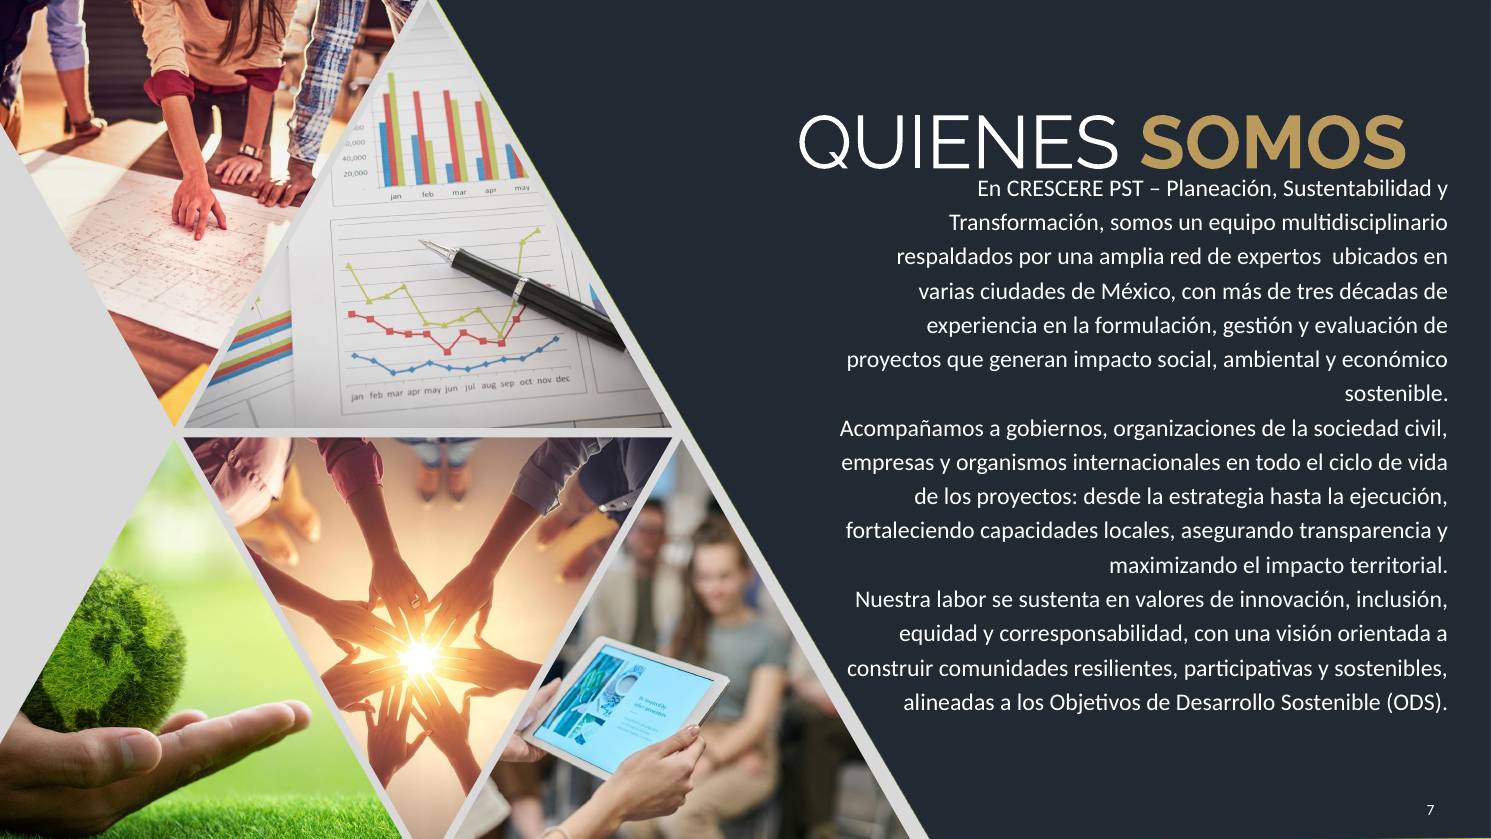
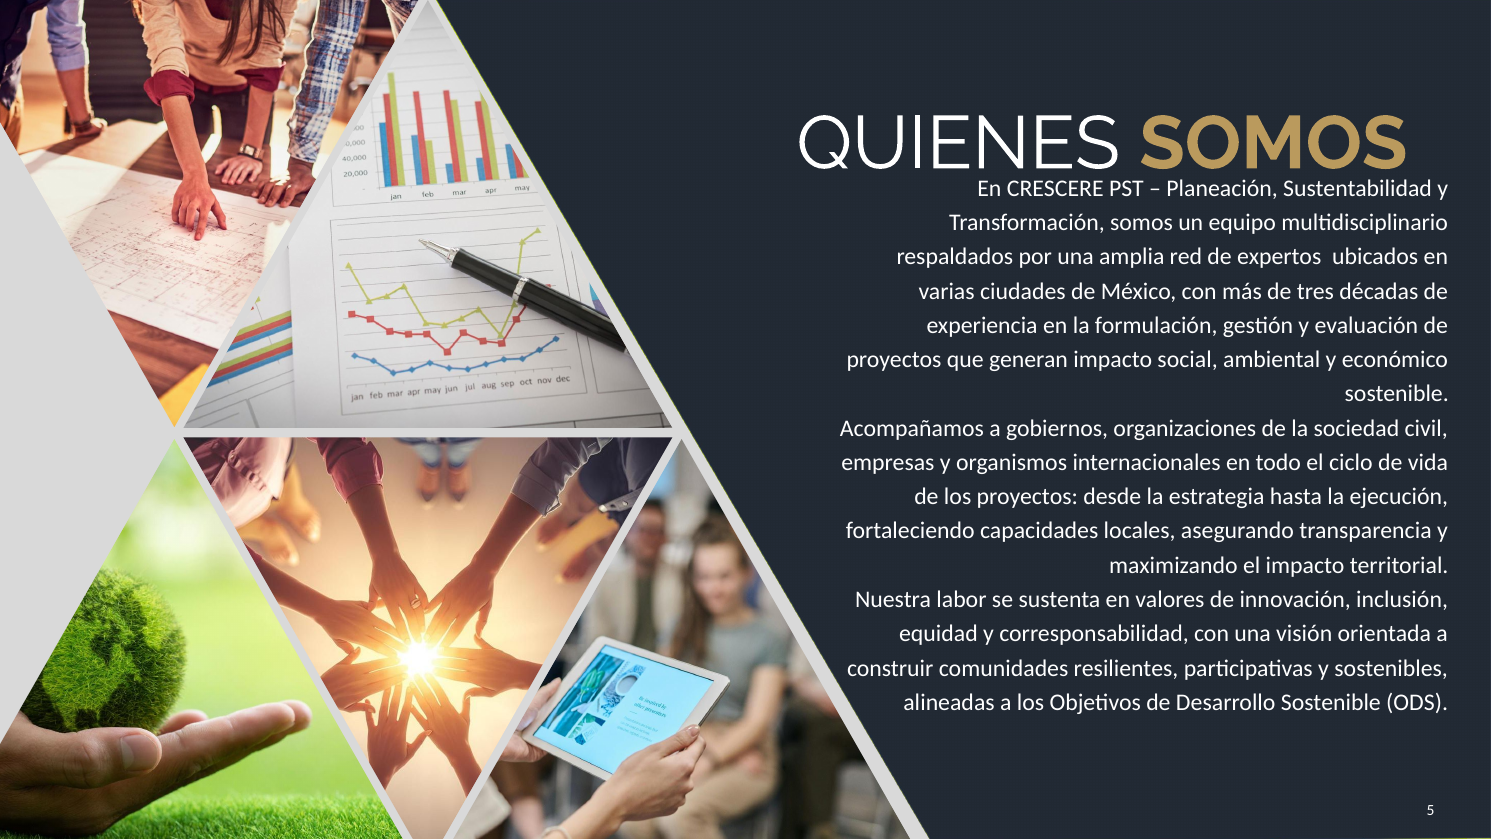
7: 7 -> 5
